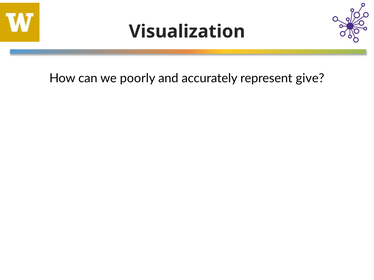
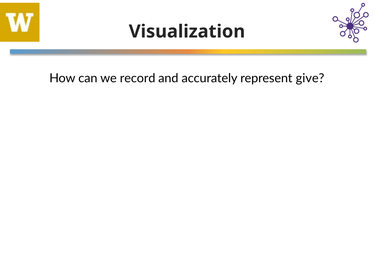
poorly: poorly -> record
